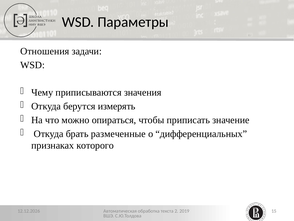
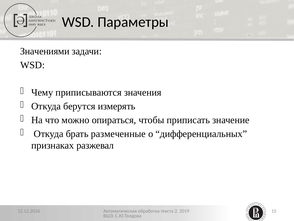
Отношения: Отношения -> Значениями
которого: которого -> разжевал
